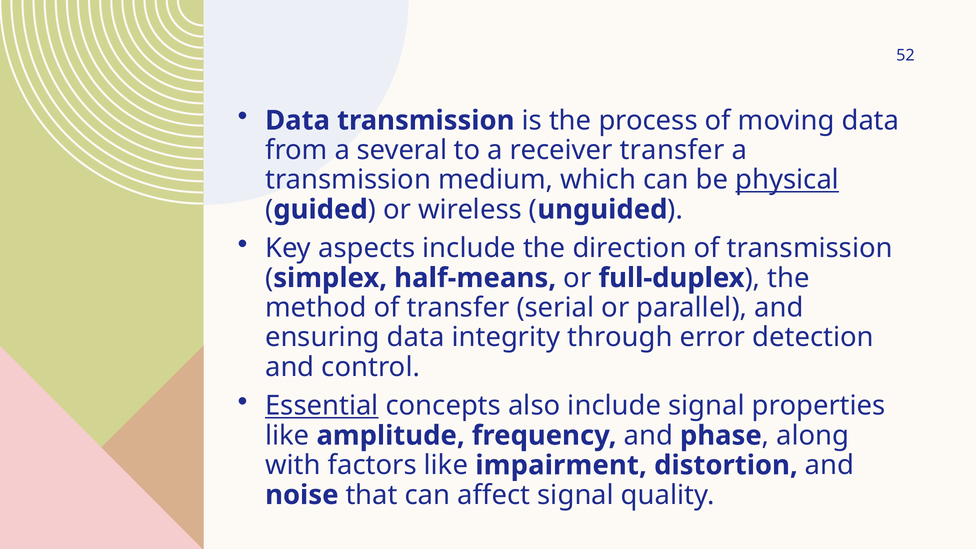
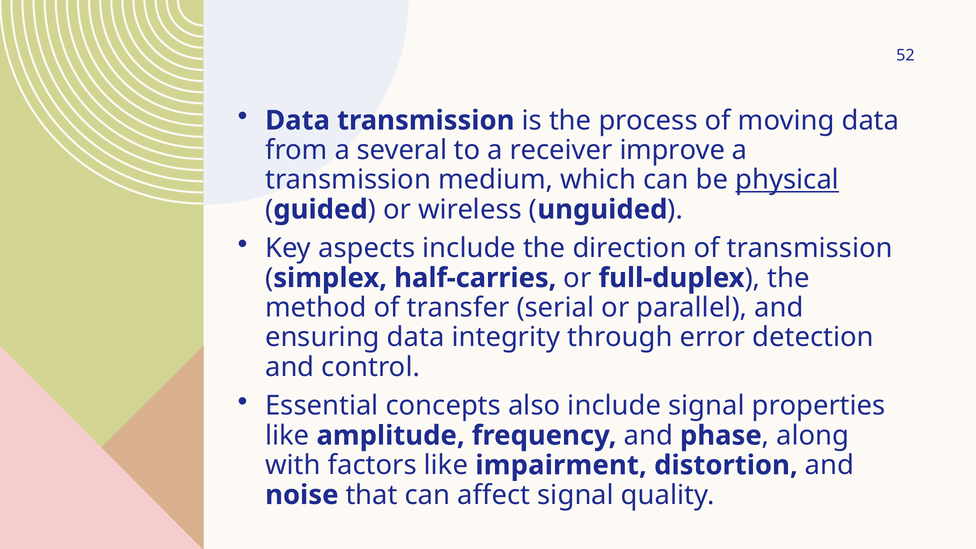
receiver transfer: transfer -> improve
half-means: half-means -> half-carries
Essential underline: present -> none
